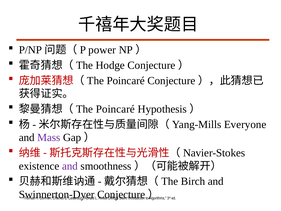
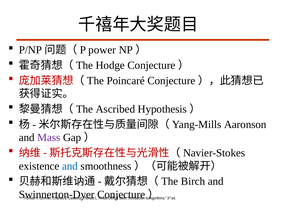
Poincaré at (115, 109): Poincaré -> Ascribed
Everyone: Everyone -> Aaronson
and at (70, 166) colour: purple -> blue
